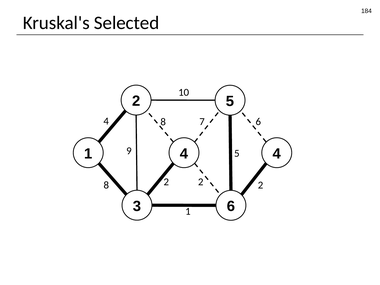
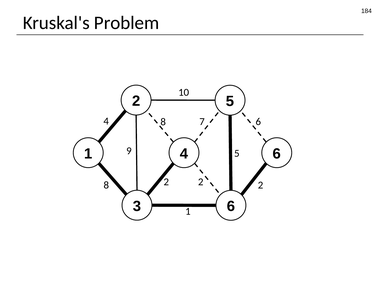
Selected: Selected -> Problem
4 4: 4 -> 6
